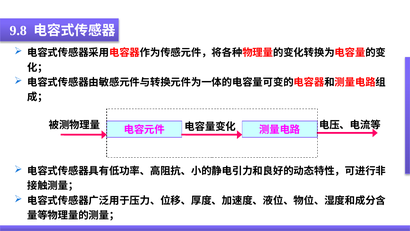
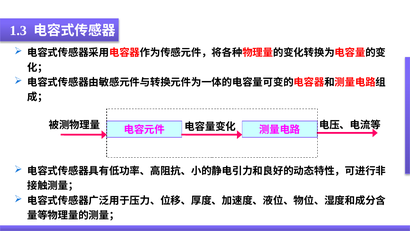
9.8: 9.8 -> 1.3
